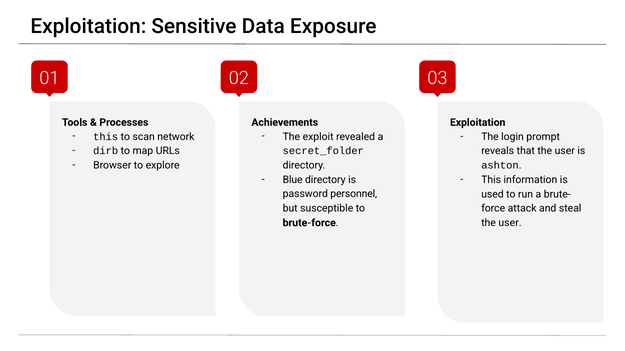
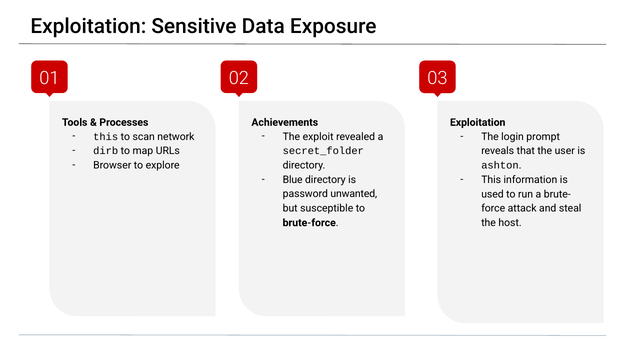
personnel: personnel -> unwanted
user at (510, 223): user -> host
